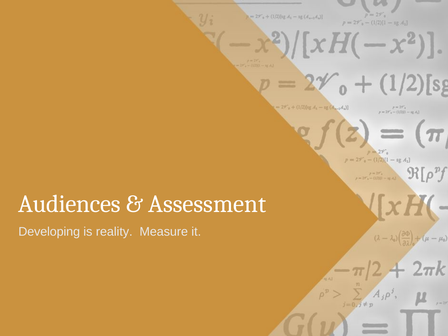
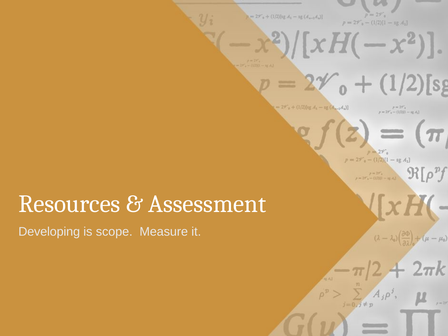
Audiences: Audiences -> Resources
reality: reality -> scope
